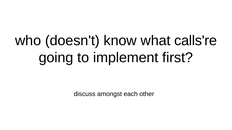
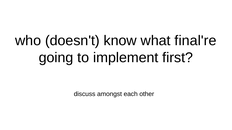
calls're: calls're -> final're
